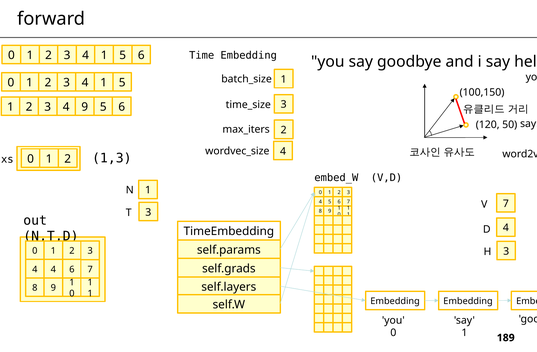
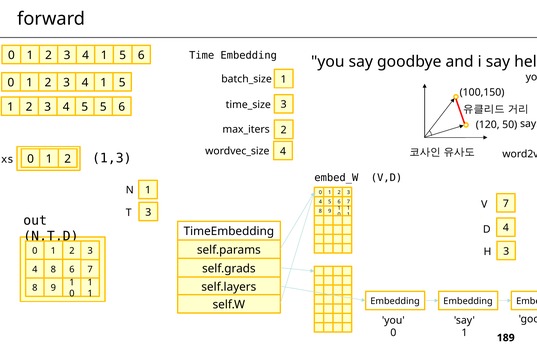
9 at (85, 107): 9 -> 5
4 4: 4 -> 8
